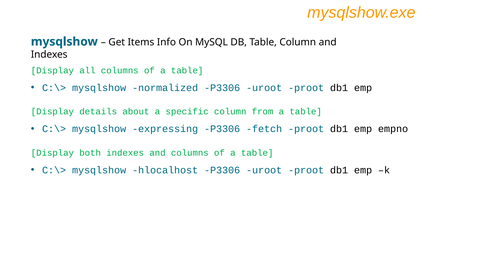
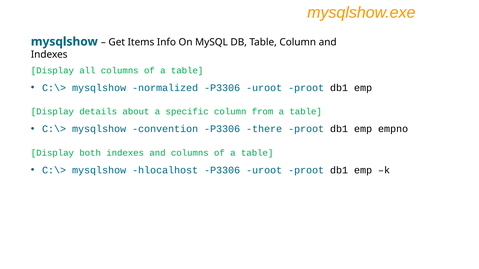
expressing: expressing -> convention
fetch: fetch -> there
